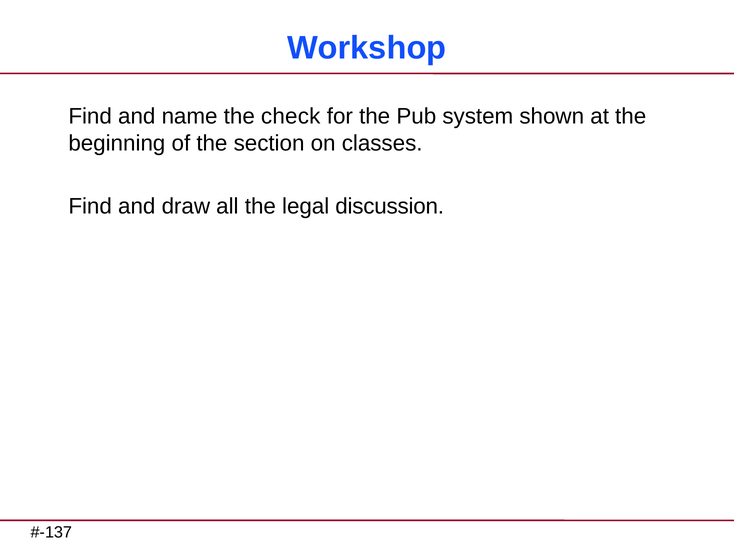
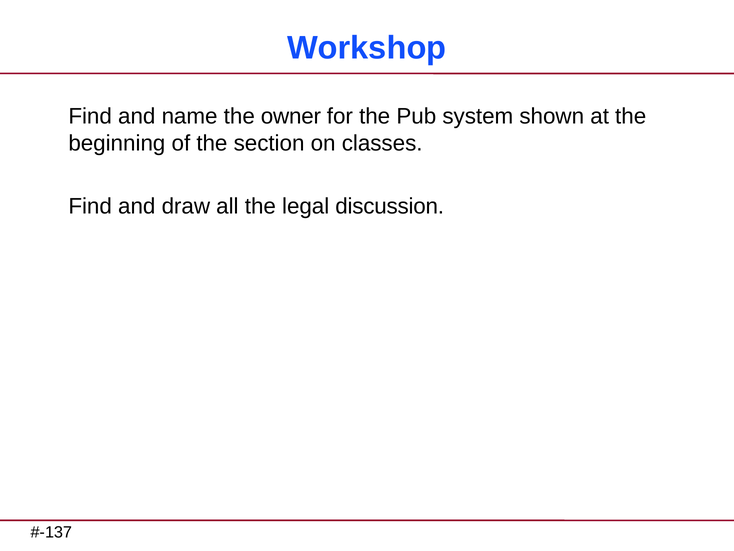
check: check -> owner
